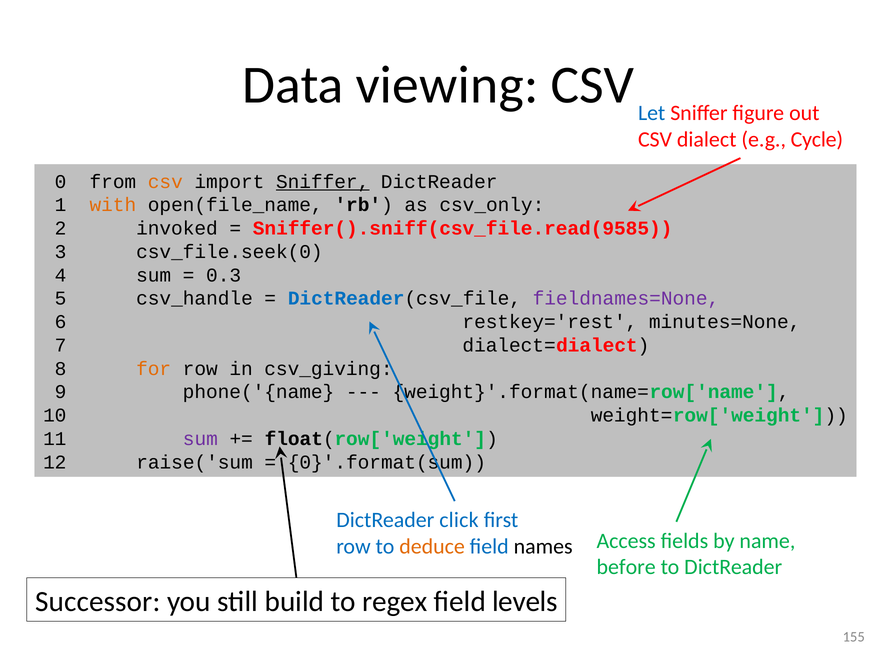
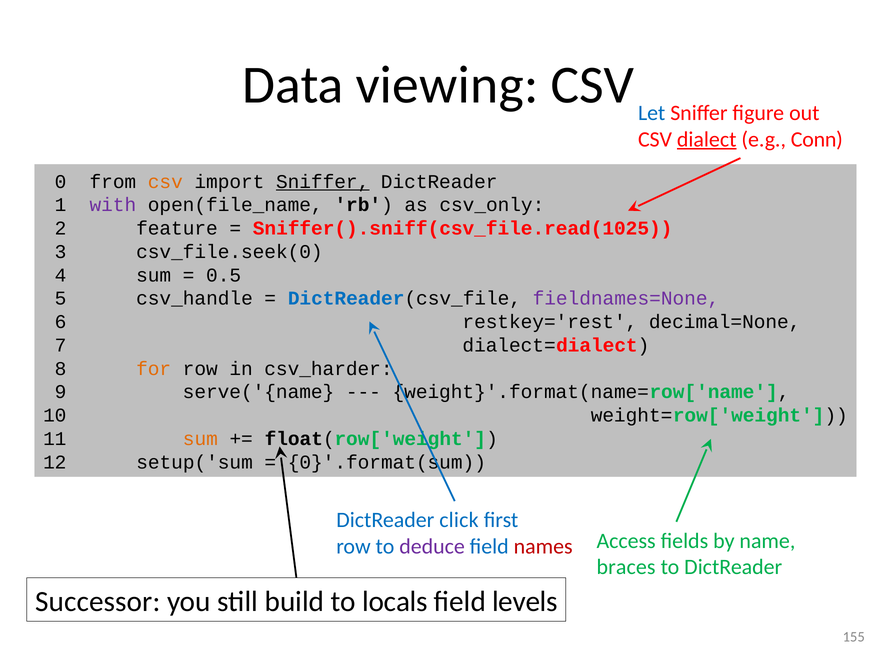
dialect underline: none -> present
Cycle: Cycle -> Conn
with colour: orange -> purple
invoked: invoked -> feature
Sniffer().sniff(csv_file.read(9585: Sniffer().sniff(csv_file.read(9585 -> Sniffer().sniff(csv_file.read(1025
0.3: 0.3 -> 0.5
minutes=None: minutes=None -> decimal=None
csv_giving: csv_giving -> csv_harder
phone('{name: phone('{name -> serve('{name
sum at (200, 439) colour: purple -> orange
raise('sum: raise('sum -> setup('sum
deduce colour: orange -> purple
names colour: black -> red
before: before -> braces
regex: regex -> locals
